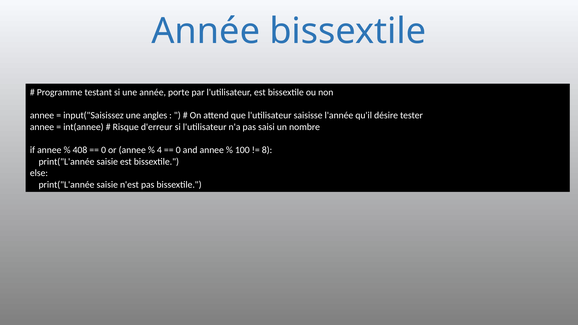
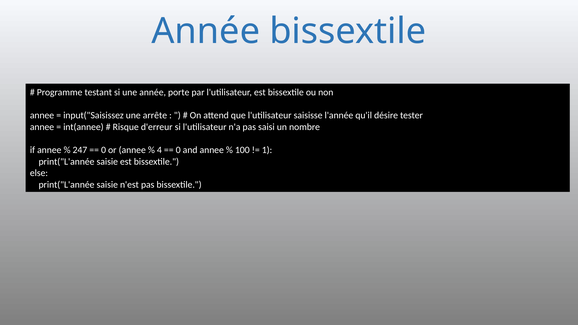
angles: angles -> arrête
408: 408 -> 247
8: 8 -> 1
